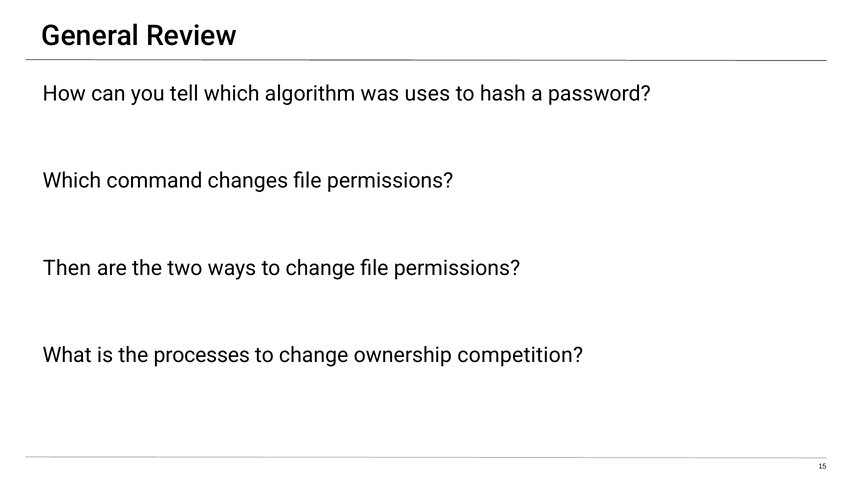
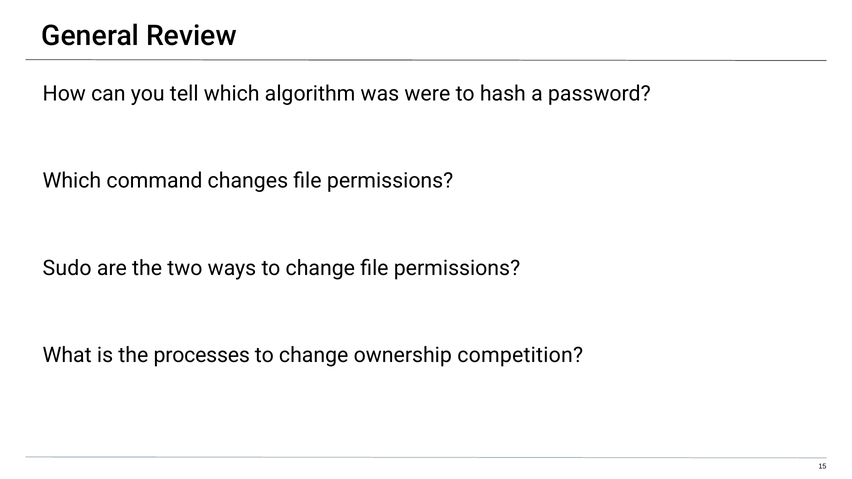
uses: uses -> were
Then: Then -> Sudo
